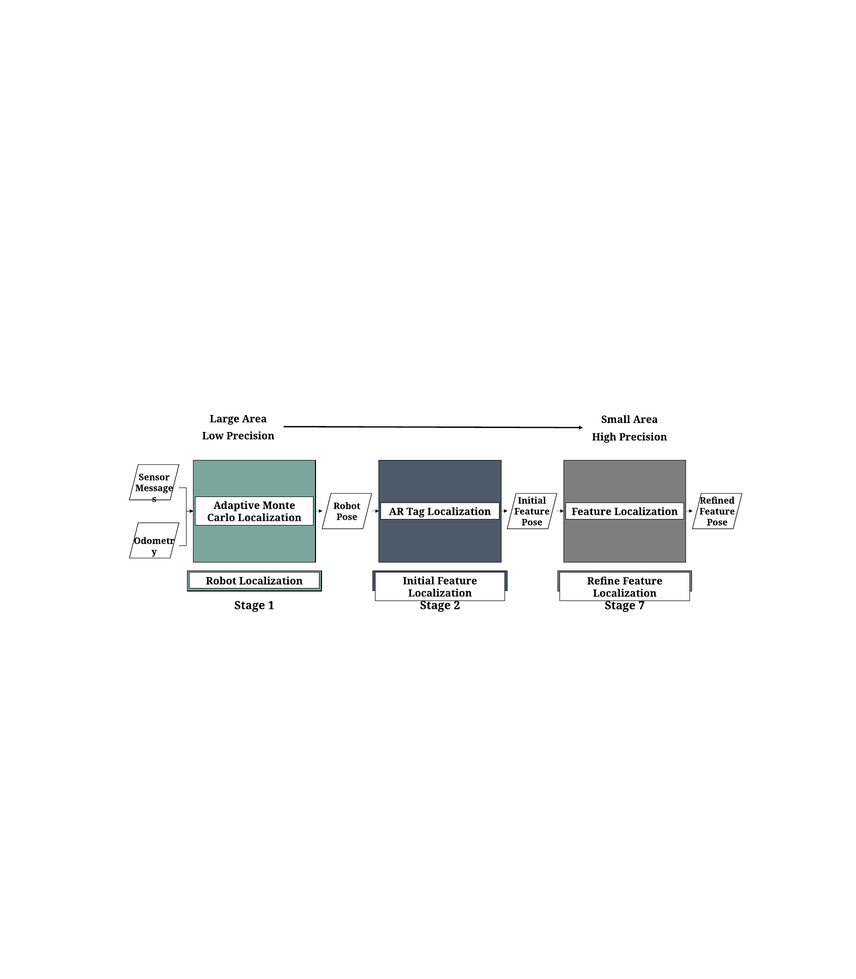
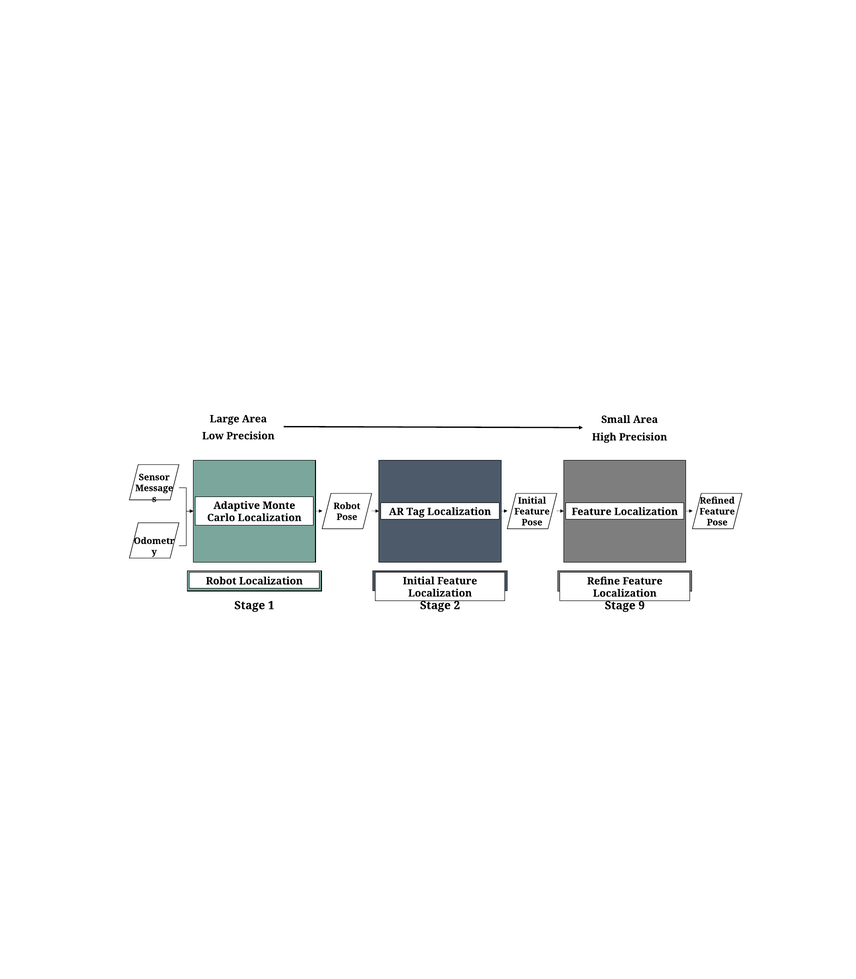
7: 7 -> 9
